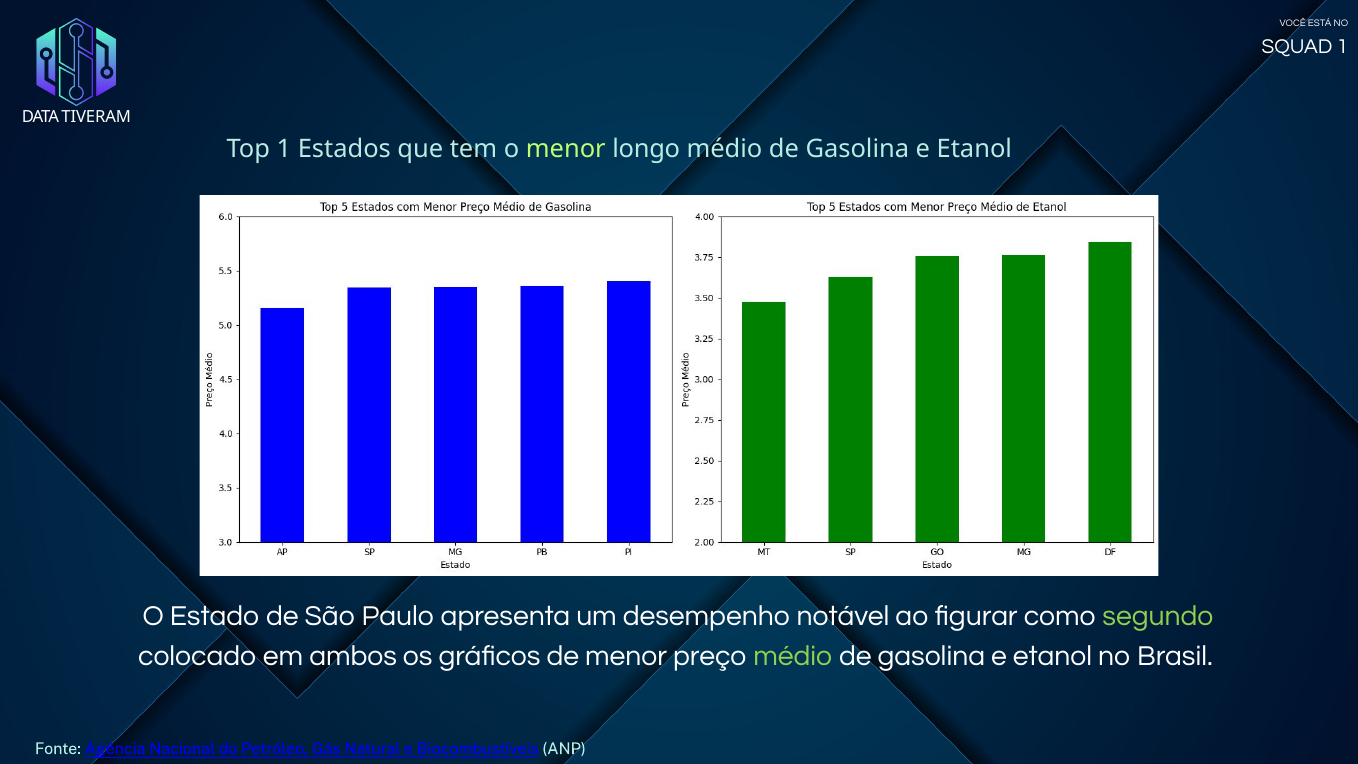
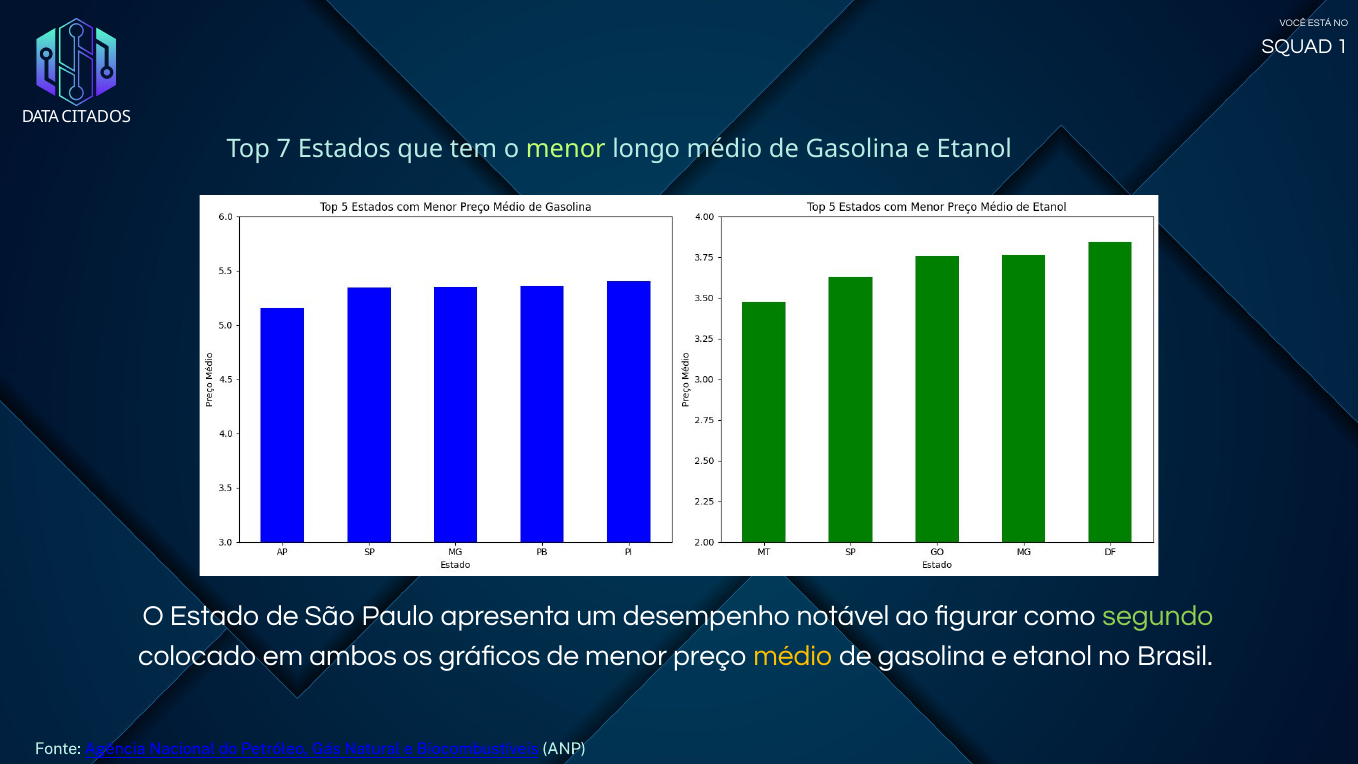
TIVERAM: TIVERAM -> CITADOS
Top 1: 1 -> 7
médio at (793, 656) colour: light green -> yellow
